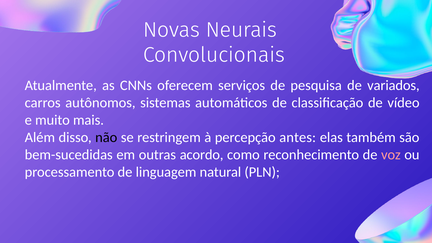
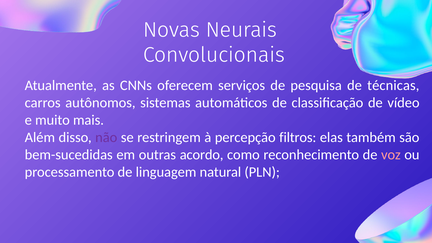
variados: variados -> técnicas
não colour: black -> purple
antes: antes -> filtros
